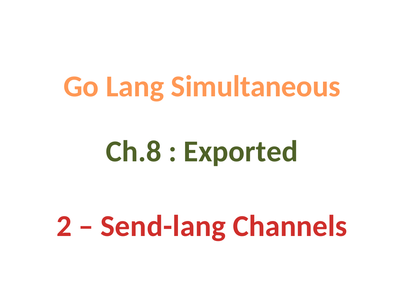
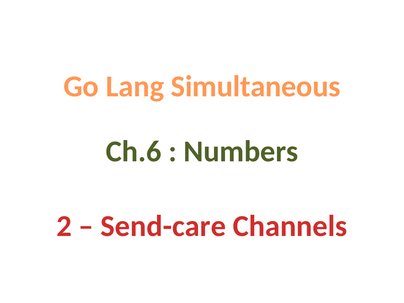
Ch.8: Ch.8 -> Ch.6
Exported: Exported -> Numbers
Send-lang: Send-lang -> Send-care
